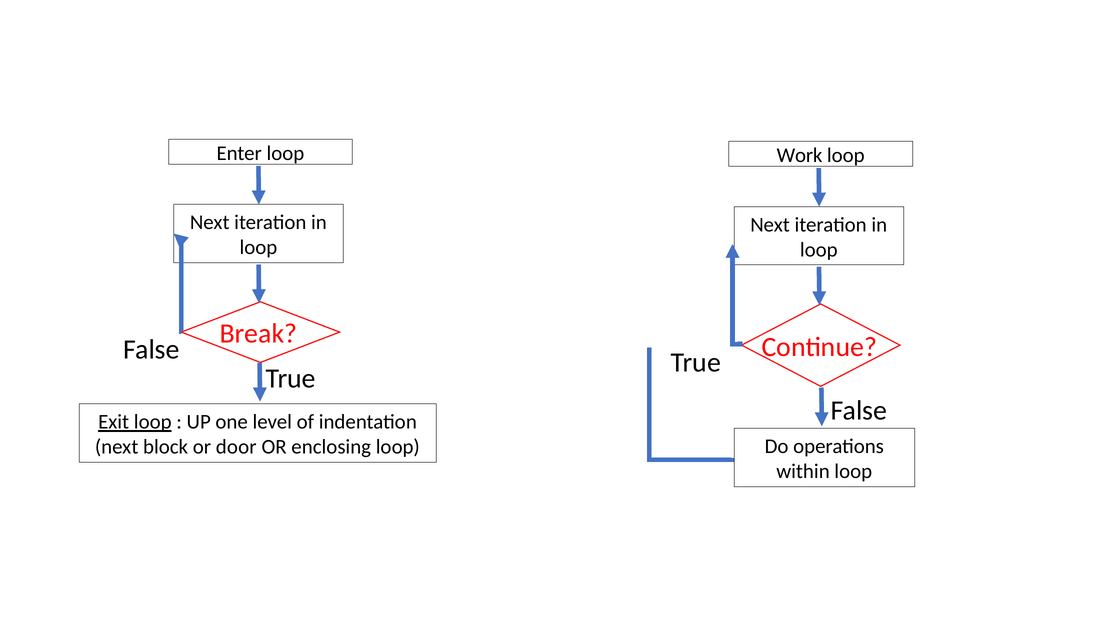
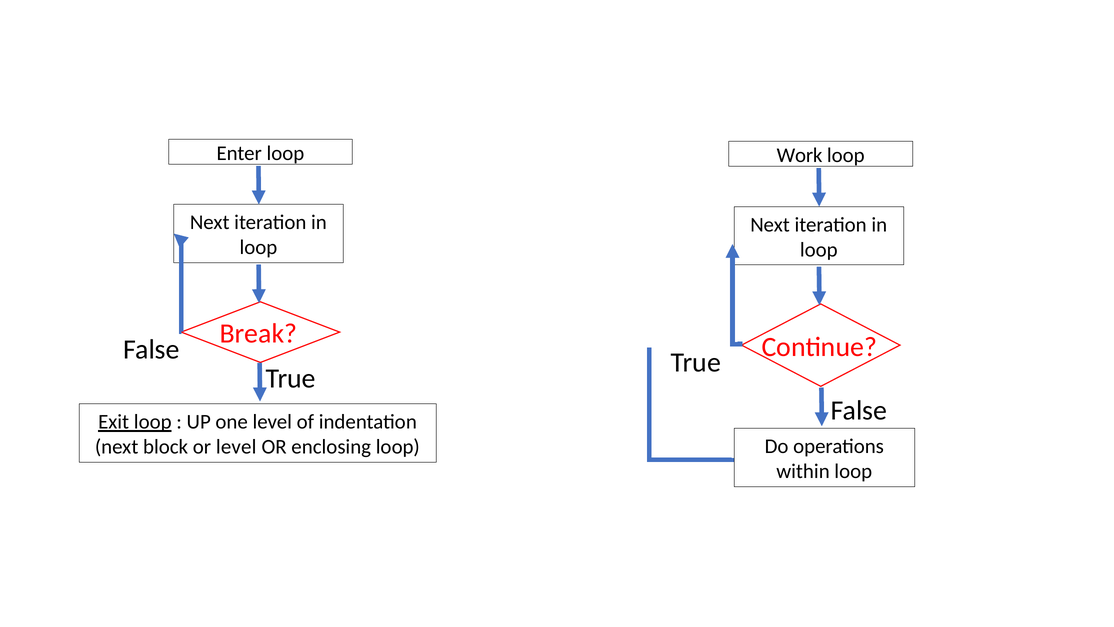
or door: door -> level
